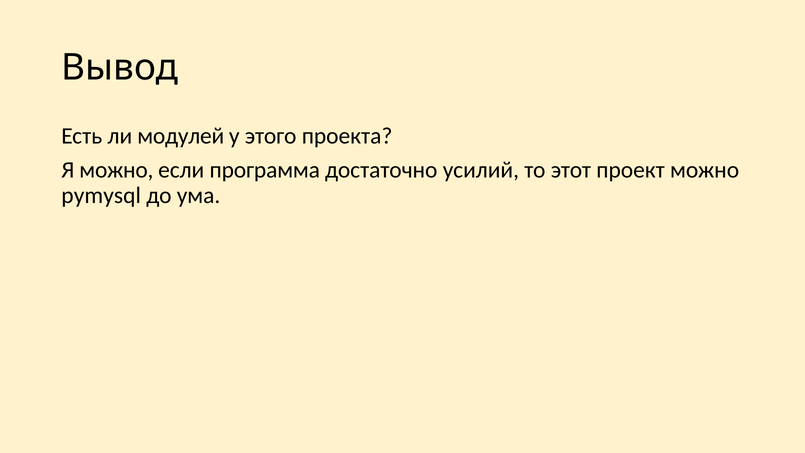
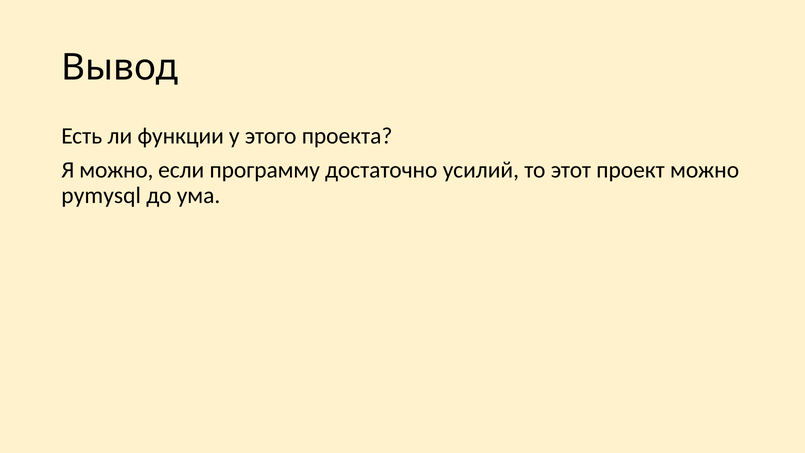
модулей: модулей -> функции
программа: программа -> программу
